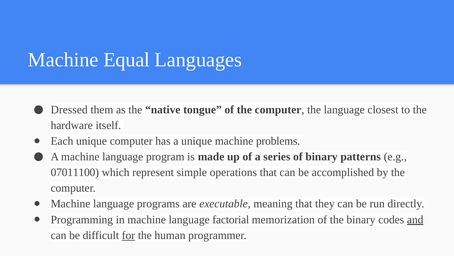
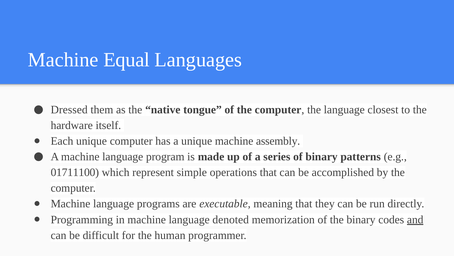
problems: problems -> assembly
07011100: 07011100 -> 01711100
factorial: factorial -> denoted
for underline: present -> none
